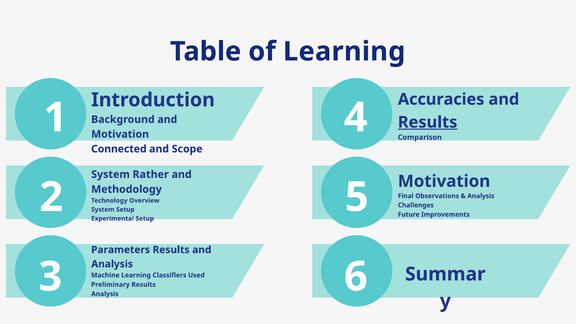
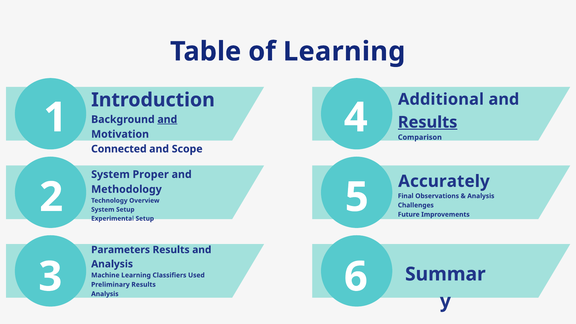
Accuracies: Accuracies -> Additional
and at (167, 119) underline: none -> present
Rather: Rather -> Proper
Motivation at (444, 181): Motivation -> Accurately
